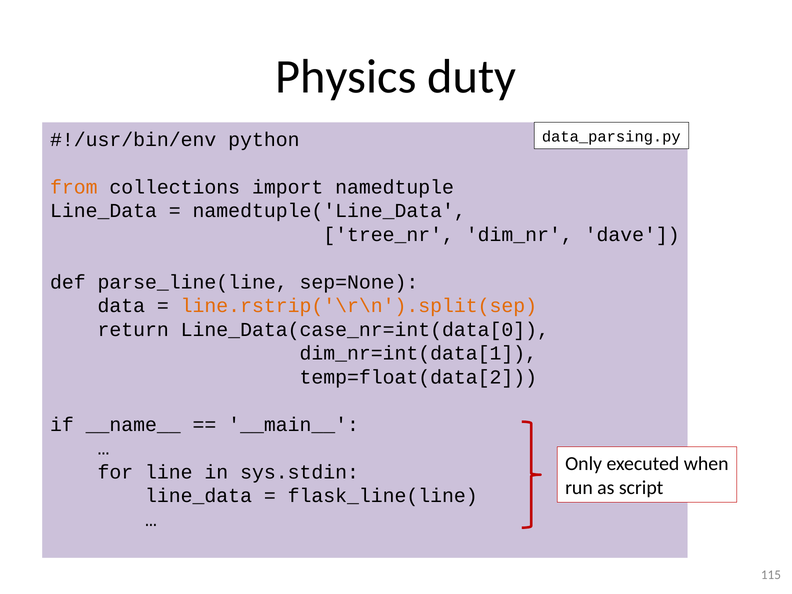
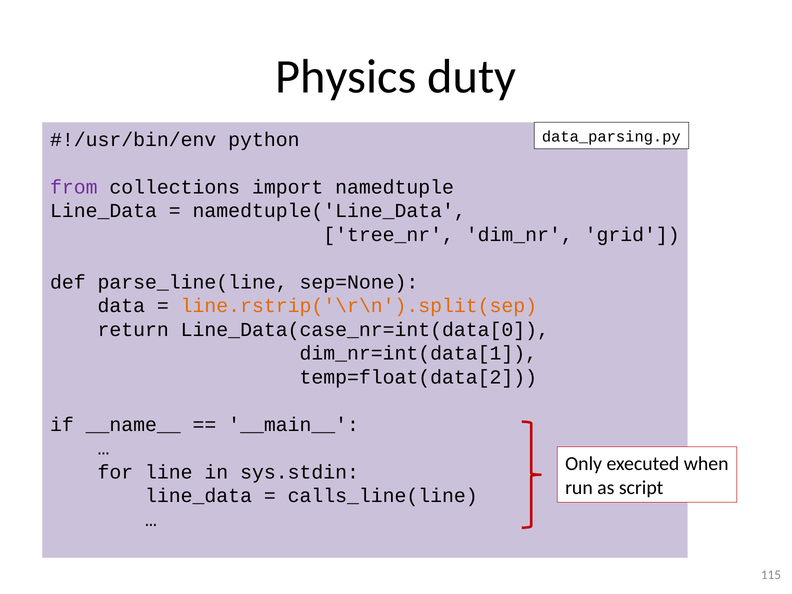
from colour: orange -> purple
dave: dave -> grid
flask_line(line: flask_line(line -> calls_line(line
